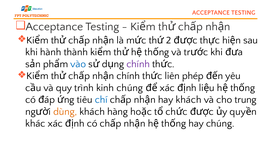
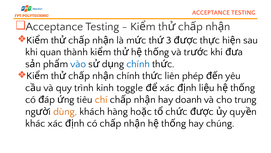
2: 2 -> 3
hành: hành -> quan
chính at (138, 64) colour: purple -> blue
kinh chúng: chúng -> toggle
chí colour: blue -> orange
hay khách: khách -> doanh
